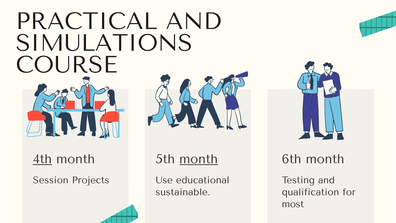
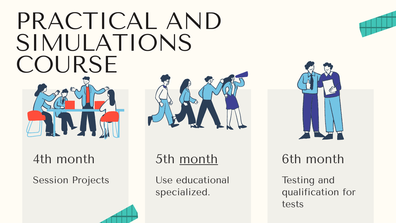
4th underline: present -> none
sustainable: sustainable -> specialized
most: most -> tests
